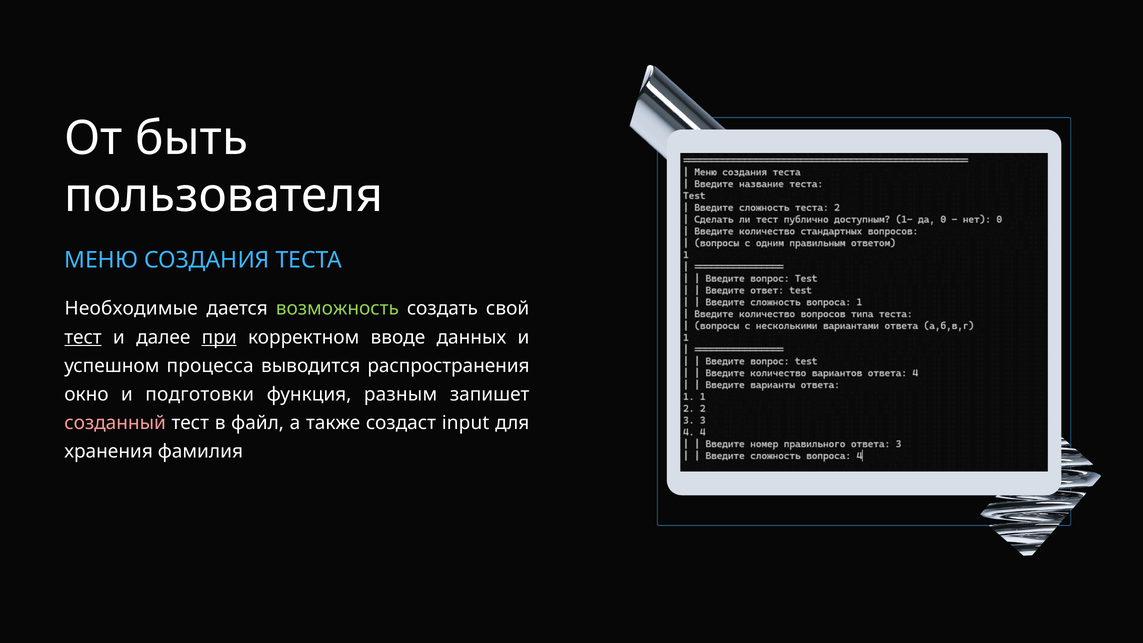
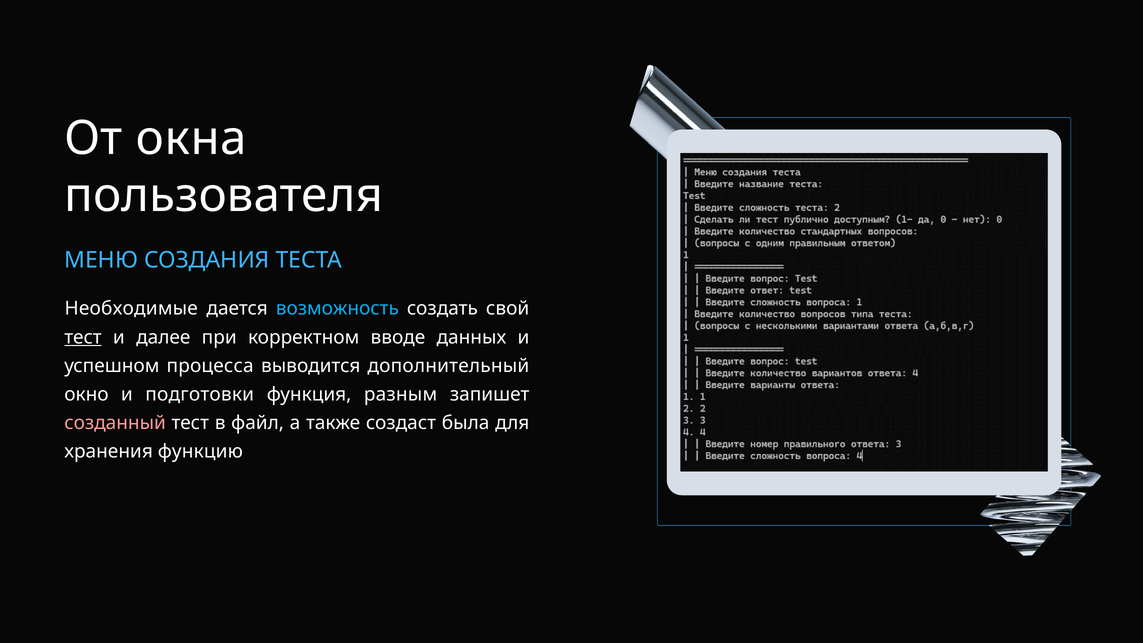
быть: быть -> окна
возможность colour: light green -> light blue
при underline: present -> none
распространения: распространения -> дополнительный
input: input -> была
фамилия: фамилия -> функцию
